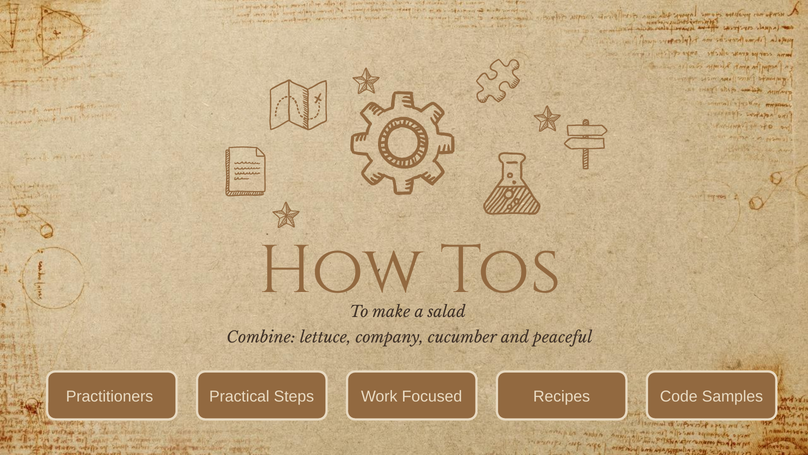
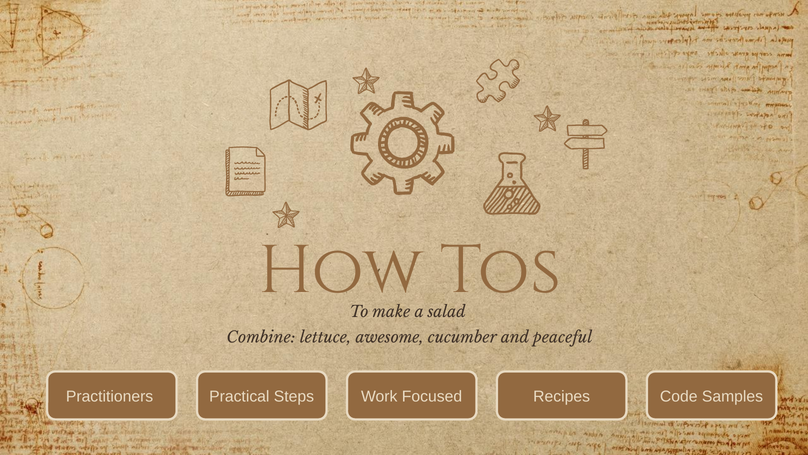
company: company -> awesome
